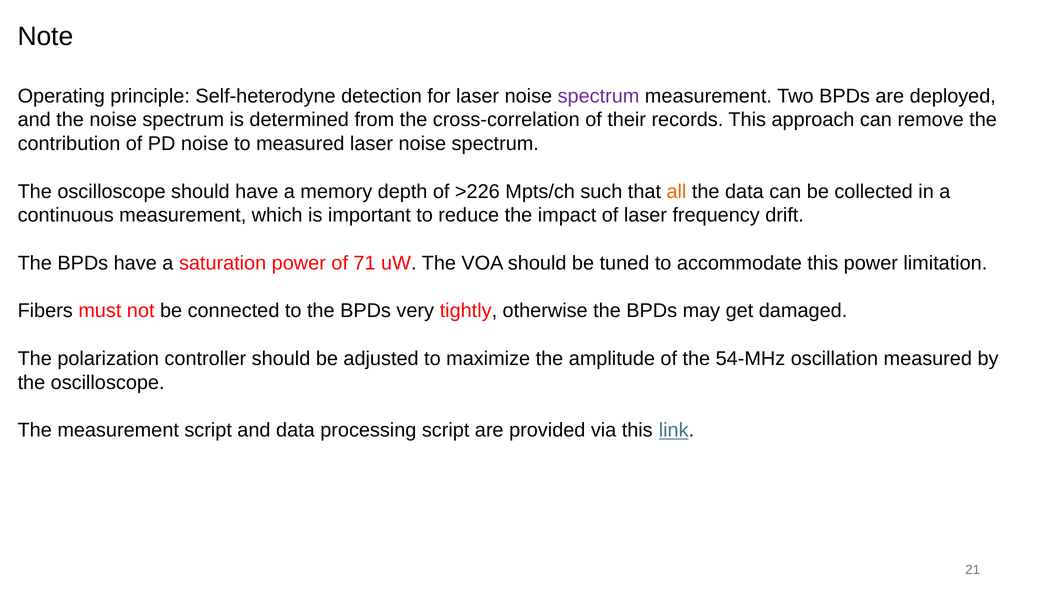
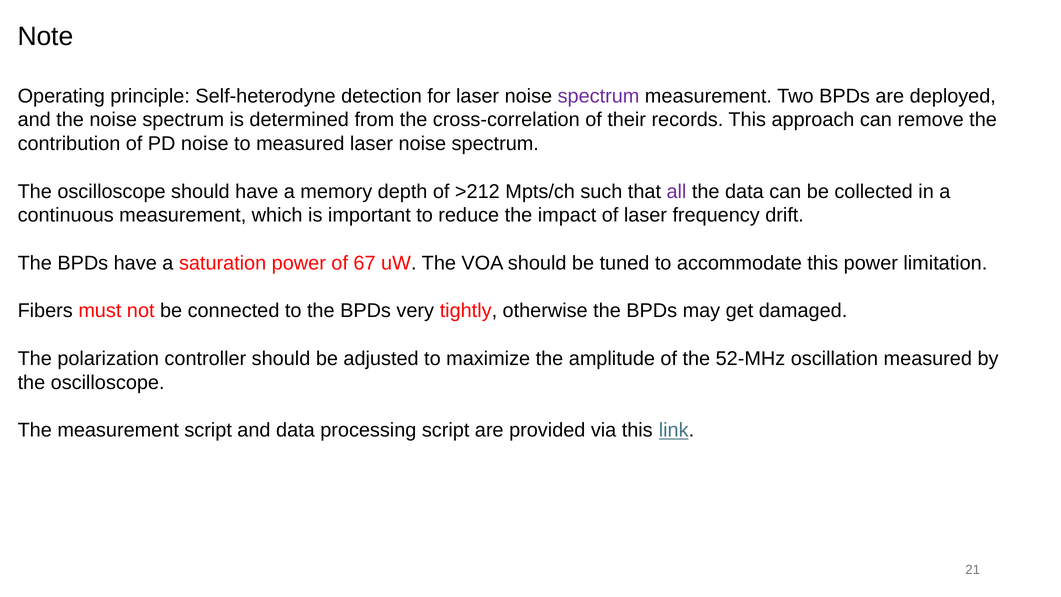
>226: >226 -> >212
all colour: orange -> purple
71: 71 -> 67
54-MHz: 54-MHz -> 52-MHz
